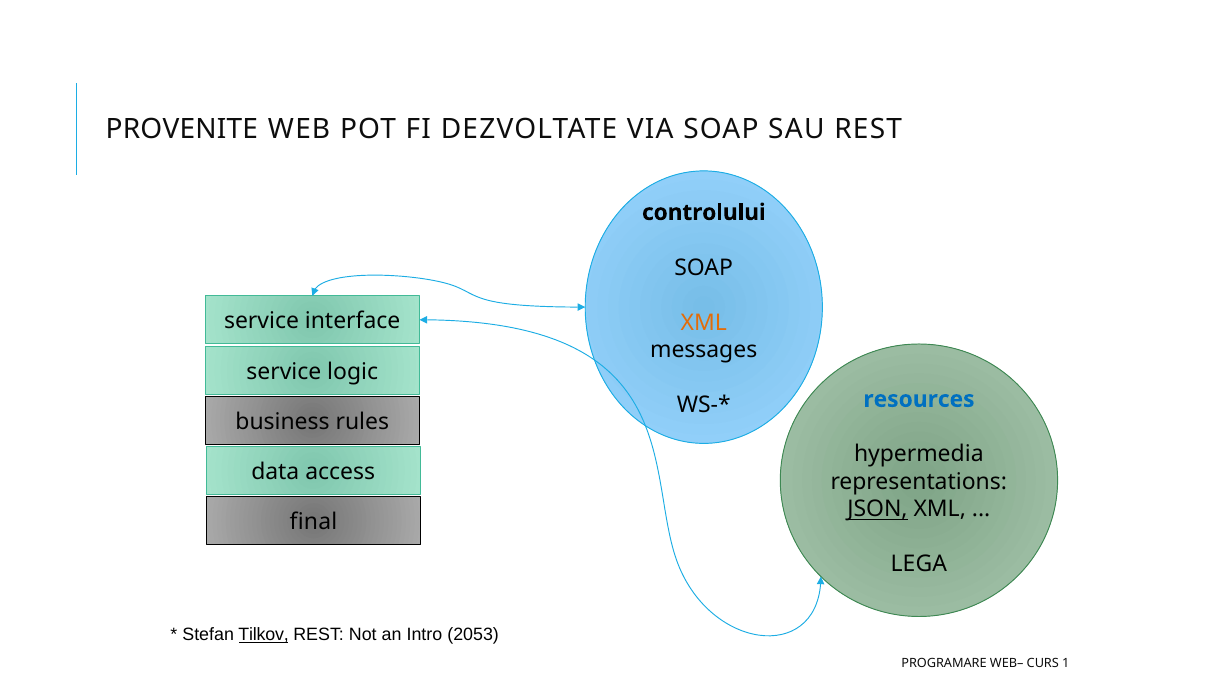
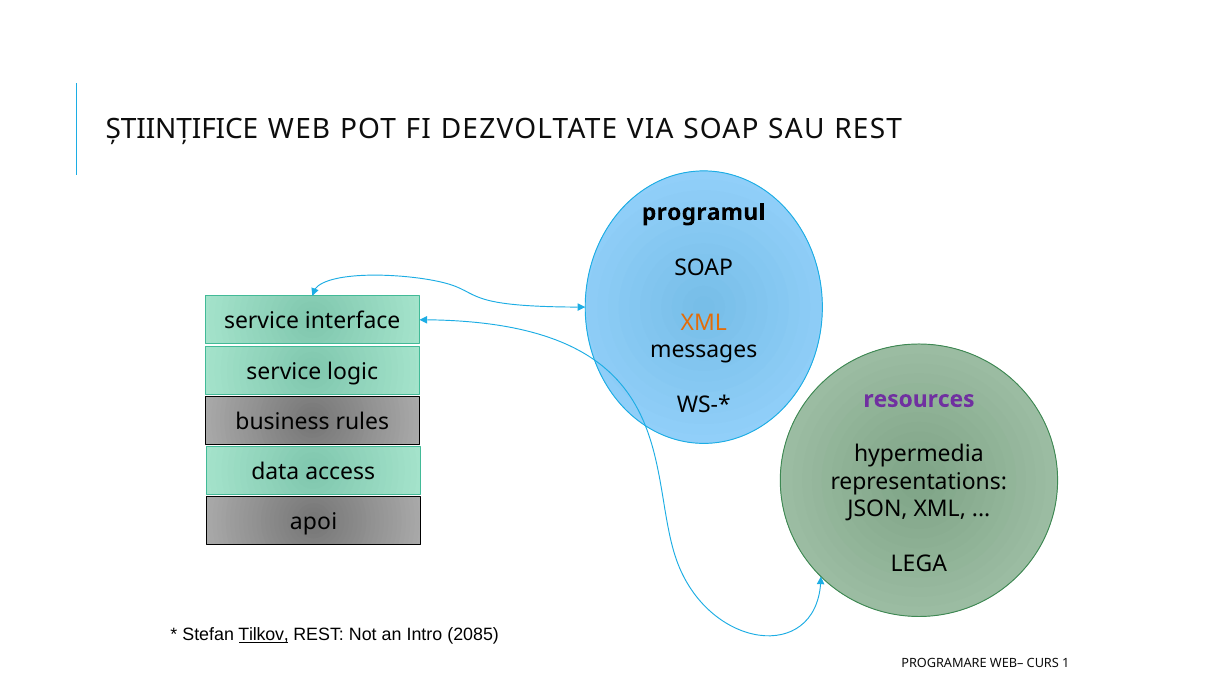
PROVENITE: PROVENITE -> ȘTIINȚIFICE
controlului: controlului -> programul
resources colour: blue -> purple
JSON underline: present -> none
final: final -> apoi
2053: 2053 -> 2085
